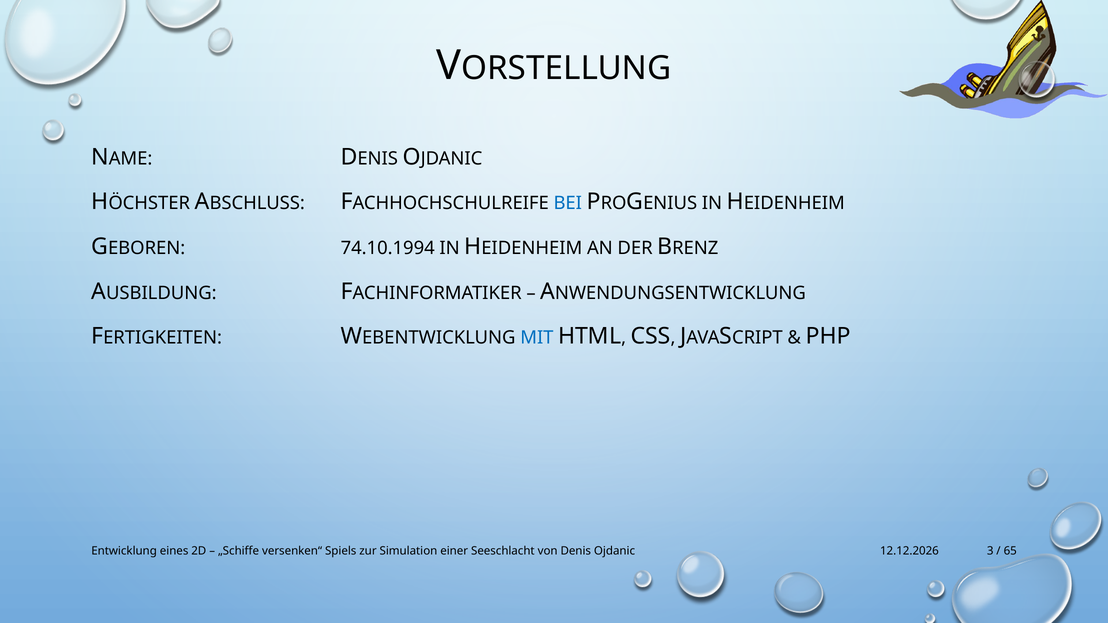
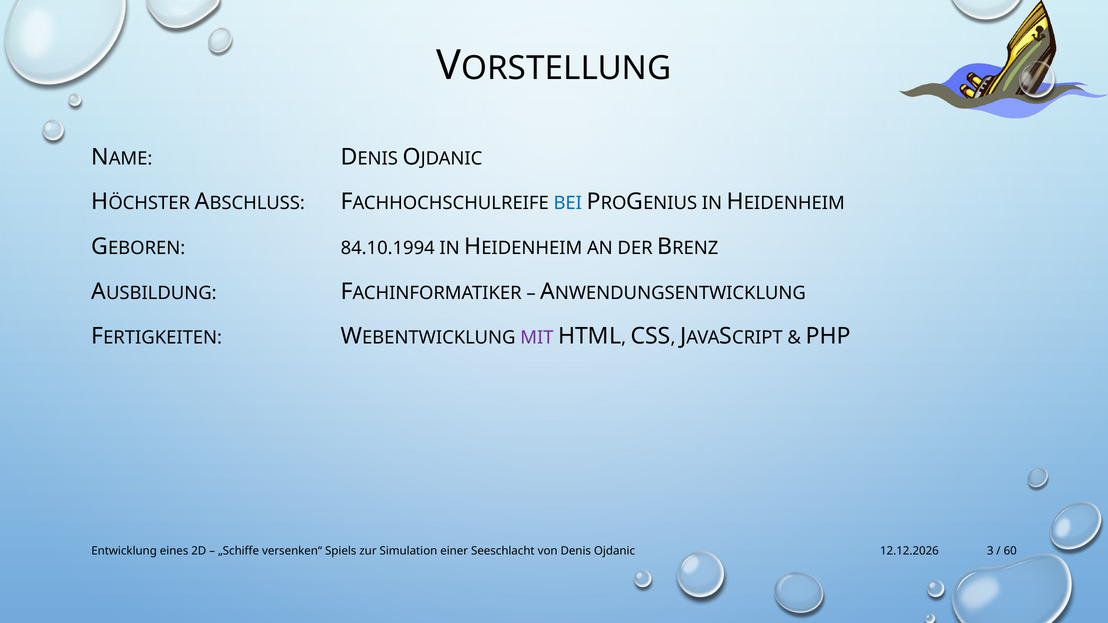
74.10.1994: 74.10.1994 -> 84.10.1994
MIT colour: blue -> purple
65: 65 -> 60
